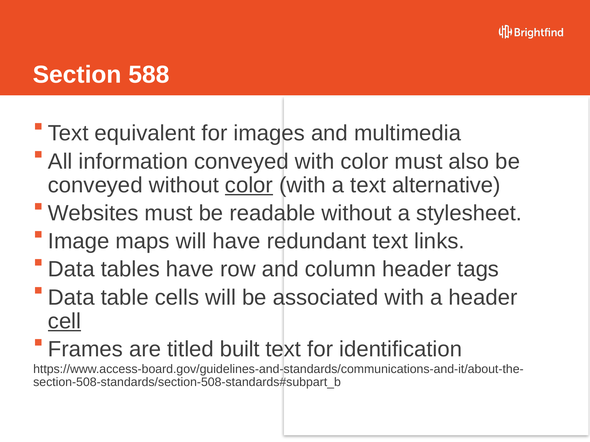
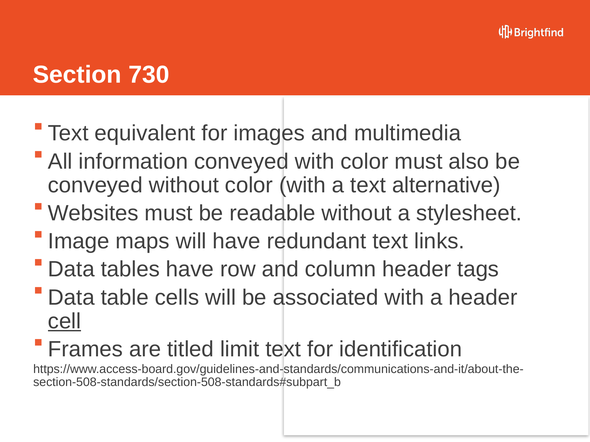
588: 588 -> 730
color at (249, 185) underline: present -> none
built: built -> limit
